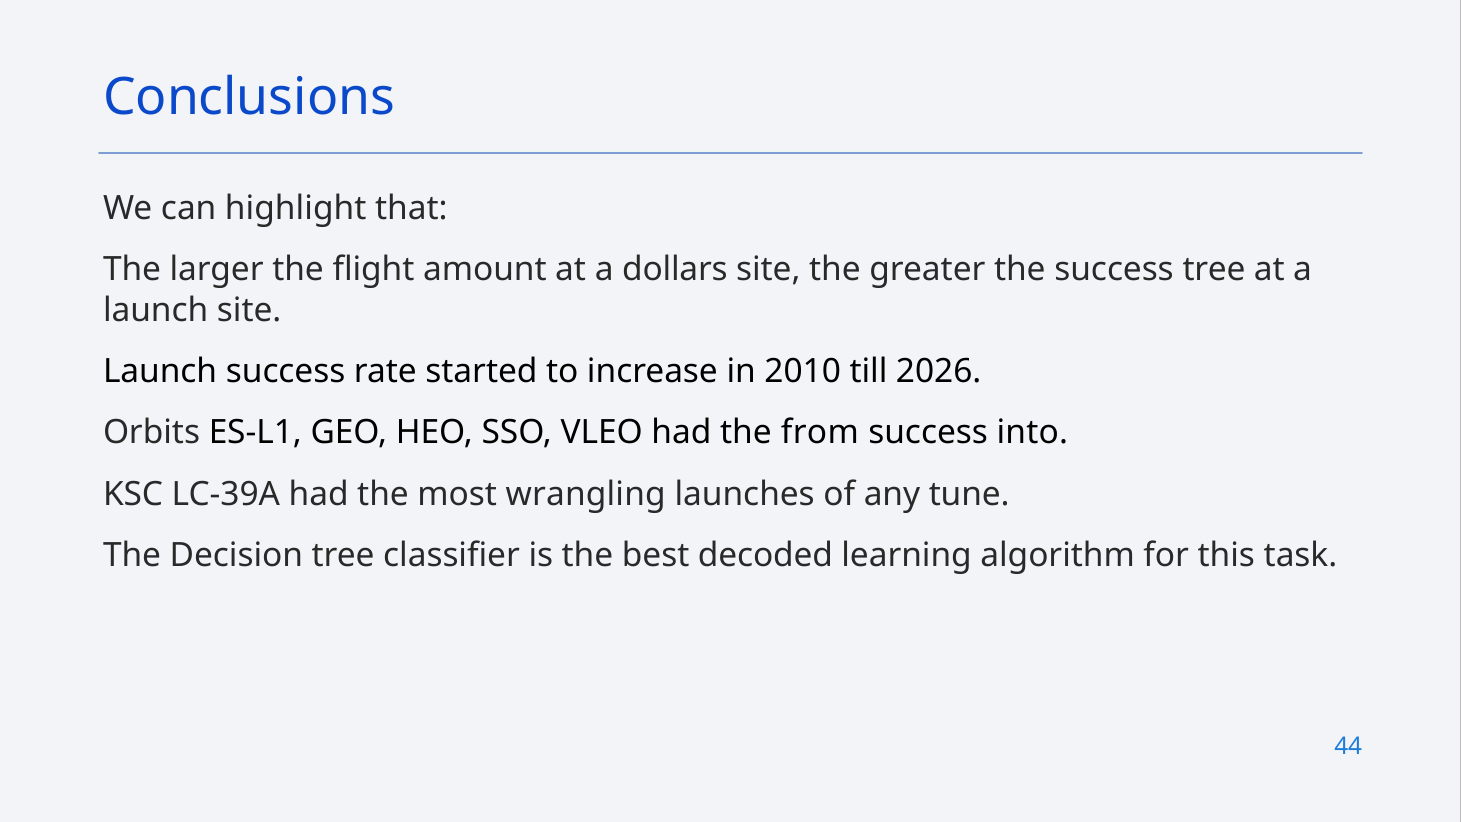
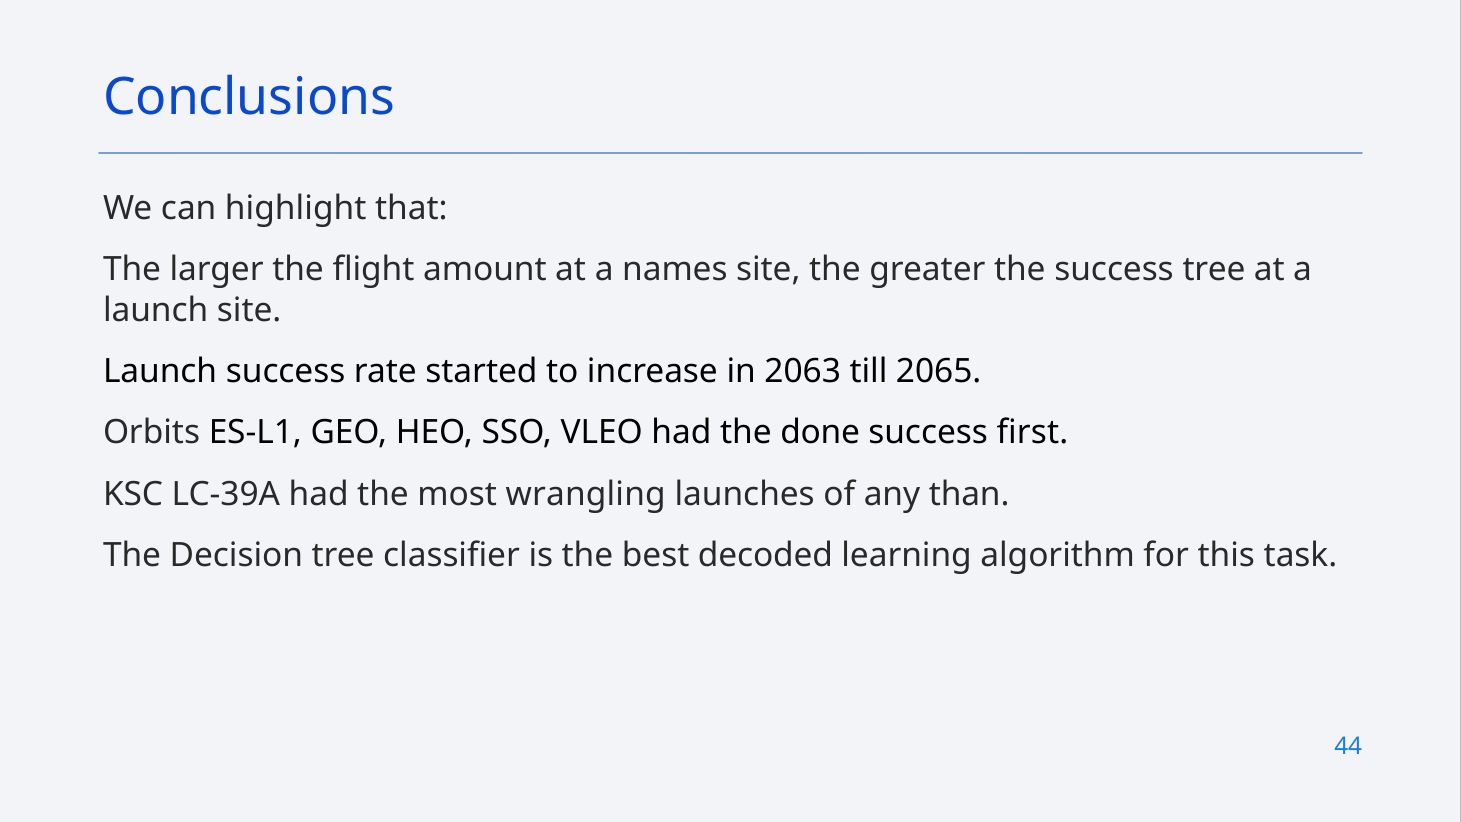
dollars: dollars -> names
2010: 2010 -> 2063
2026: 2026 -> 2065
from: from -> done
into: into -> first
tune: tune -> than
